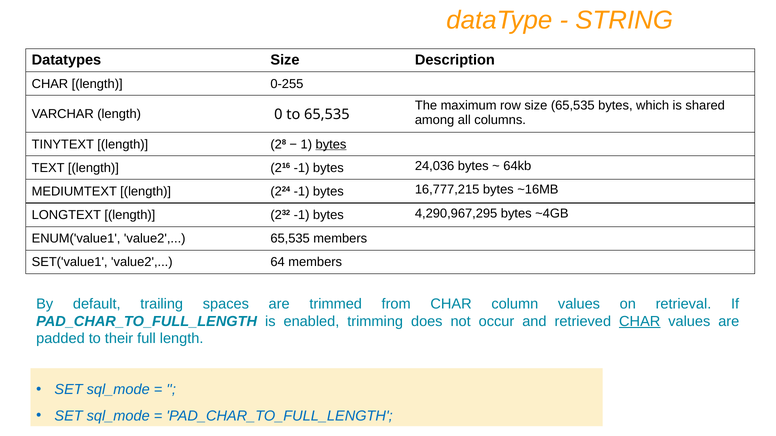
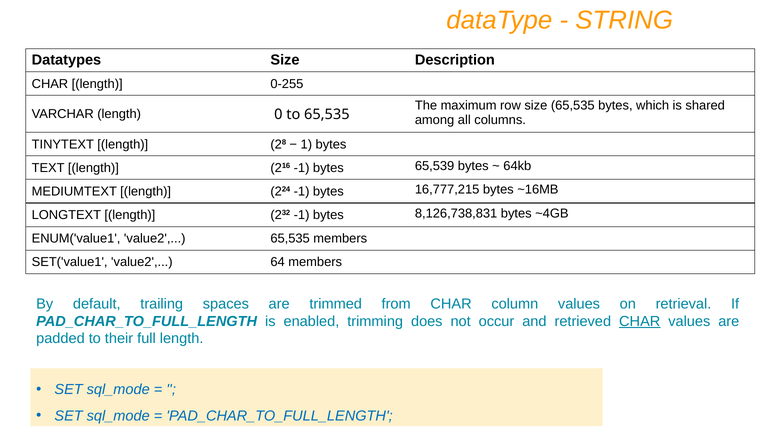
bytes at (331, 144) underline: present -> none
24,036: 24,036 -> 65,539
4,290,967,295: 4,290,967,295 -> 8,126,738,831
